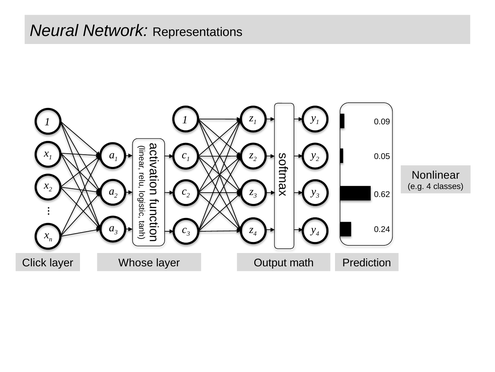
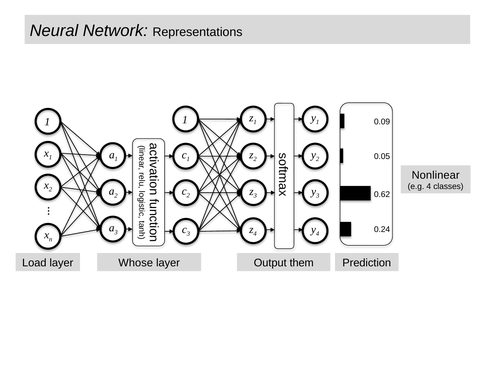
Click: Click -> Load
math: math -> them
